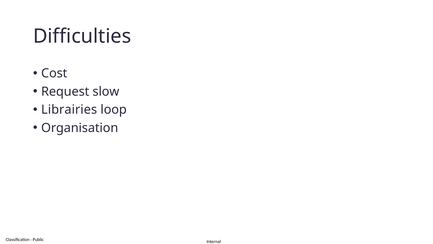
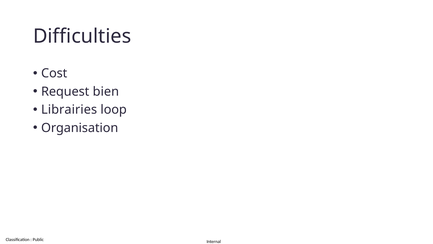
slow: slow -> bien
